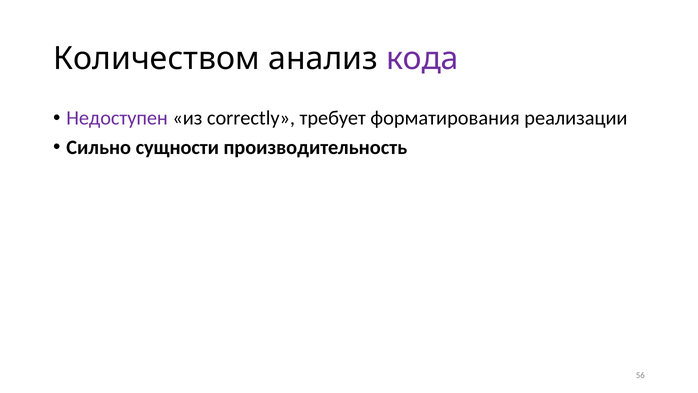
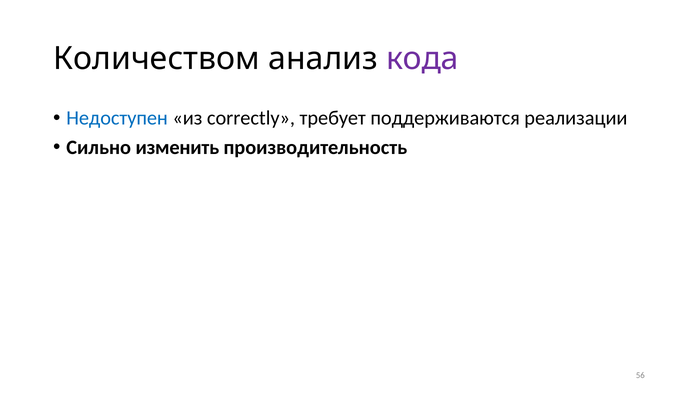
Недоступен colour: purple -> blue
форматирования: форматирования -> поддерживаются
сущности: сущности -> изменить
